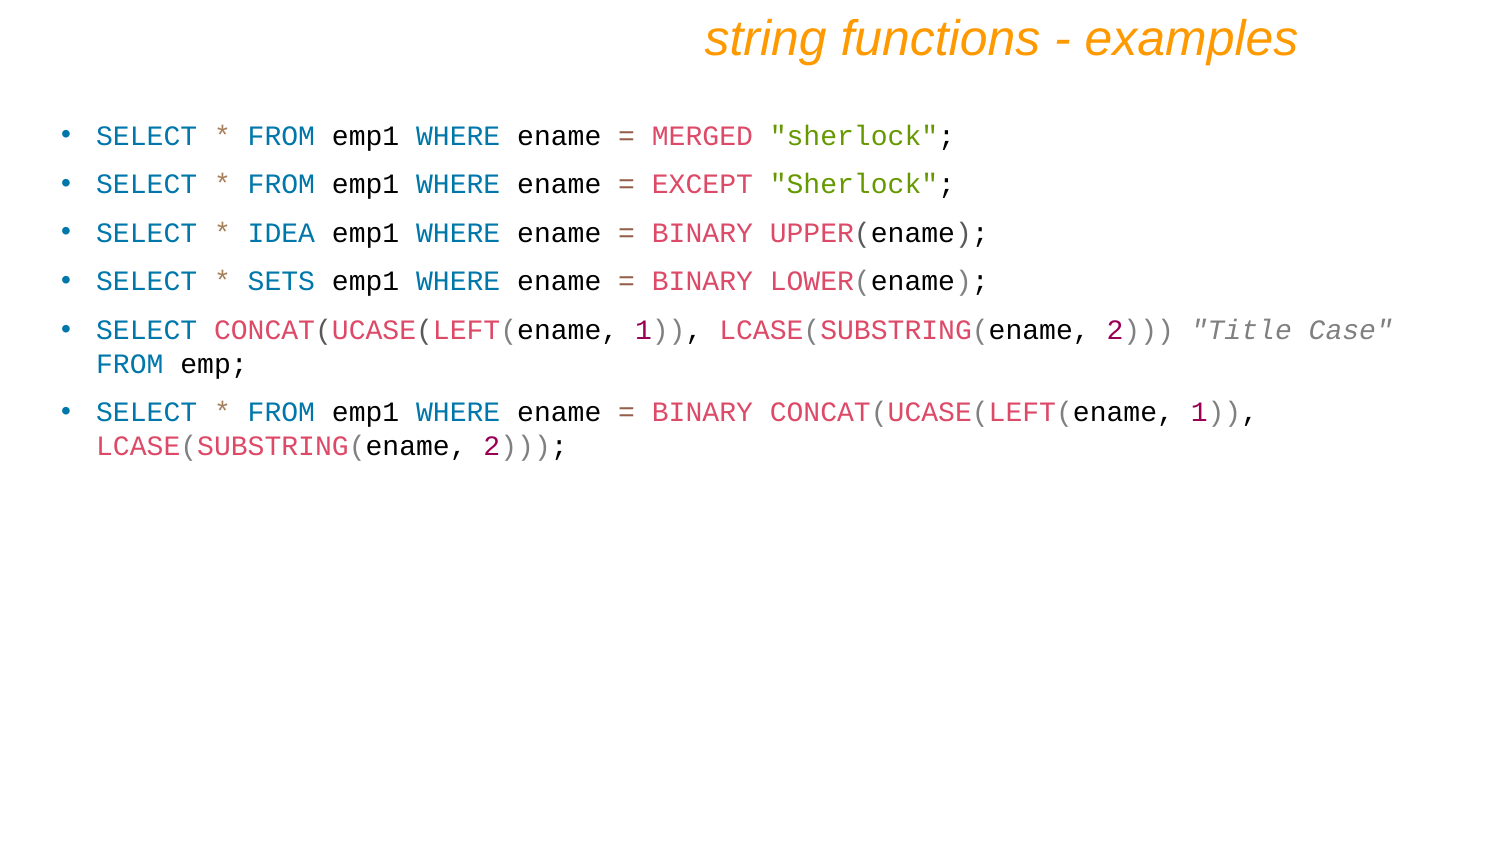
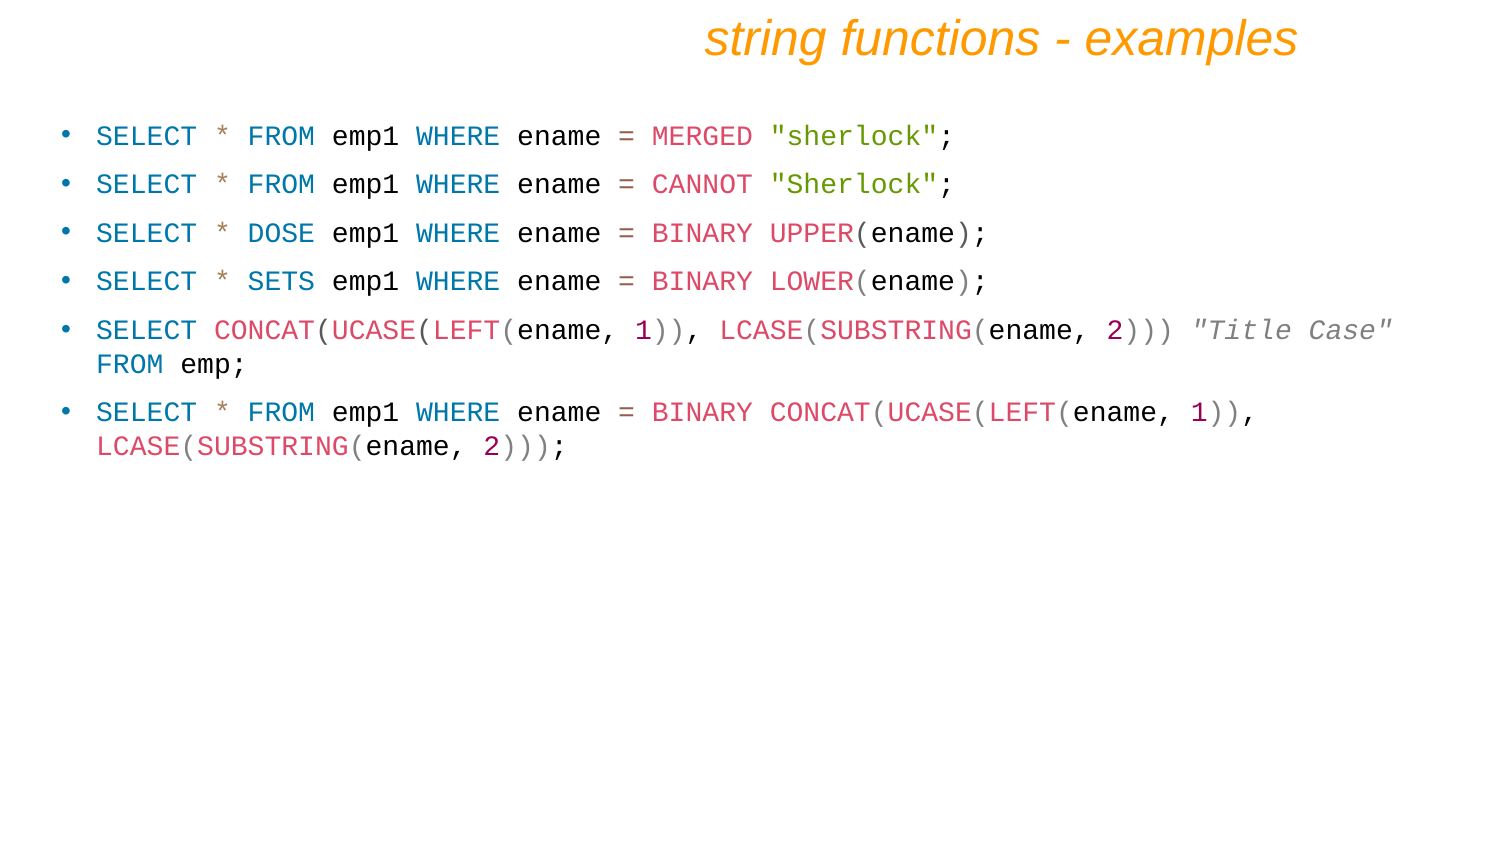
EXCEPT: EXCEPT -> CANNOT
IDEA: IDEA -> DOSE
